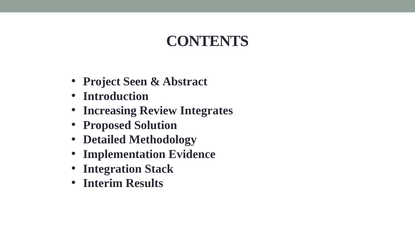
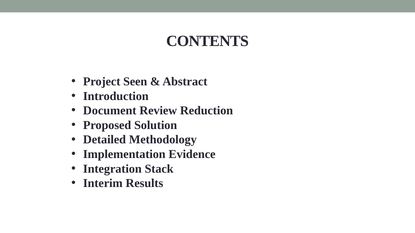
Increasing: Increasing -> Document
Integrates: Integrates -> Reduction
